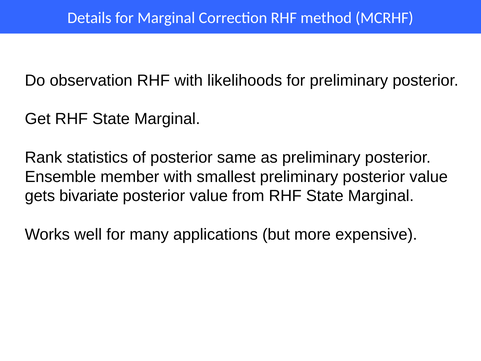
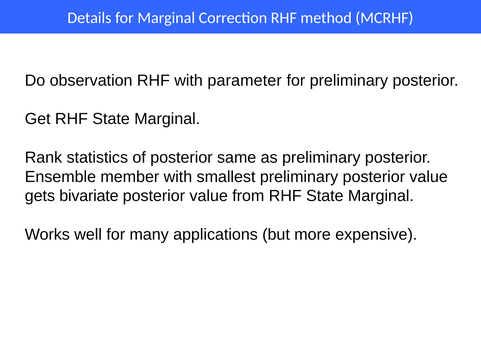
likelihoods: likelihoods -> parameter
